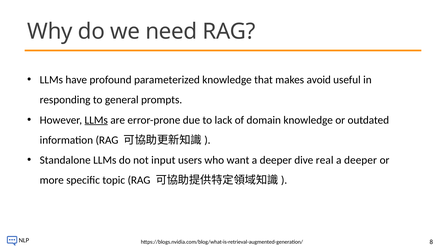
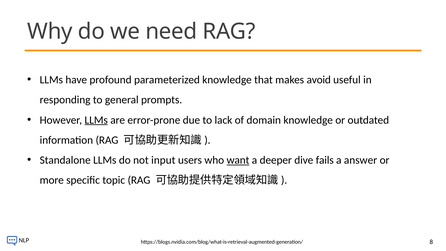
want underline: none -> present
real: real -> fails
deeper at (361, 160): deeper -> answer
